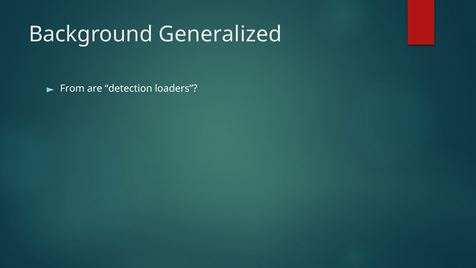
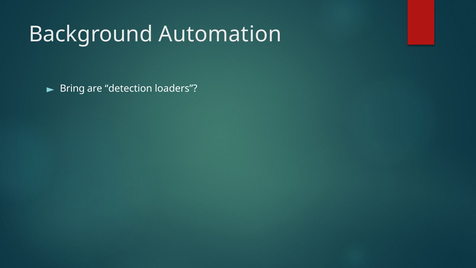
Generalized: Generalized -> Automation
From: From -> Bring
